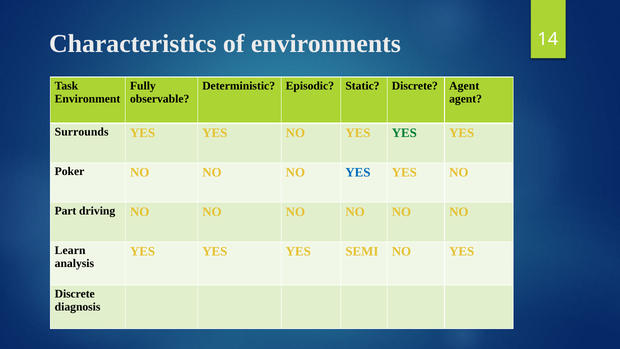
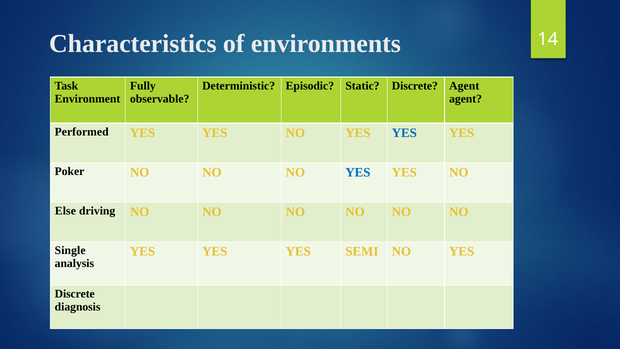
Surrounds: Surrounds -> Performed
YES at (404, 133) colour: green -> blue
Part: Part -> Else
Learn: Learn -> Single
